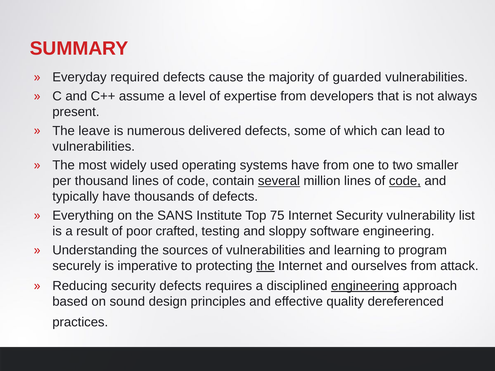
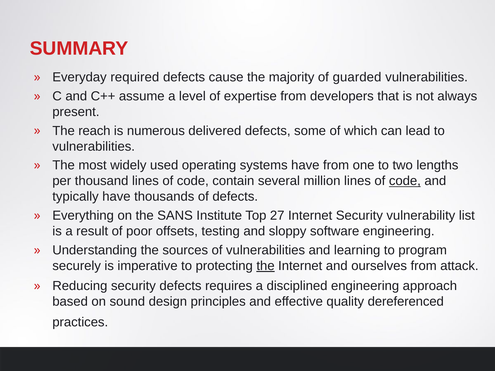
leave: leave -> reach
smaller: smaller -> lengths
several underline: present -> none
75: 75 -> 27
crafted: crafted -> offsets
engineering at (365, 286) underline: present -> none
